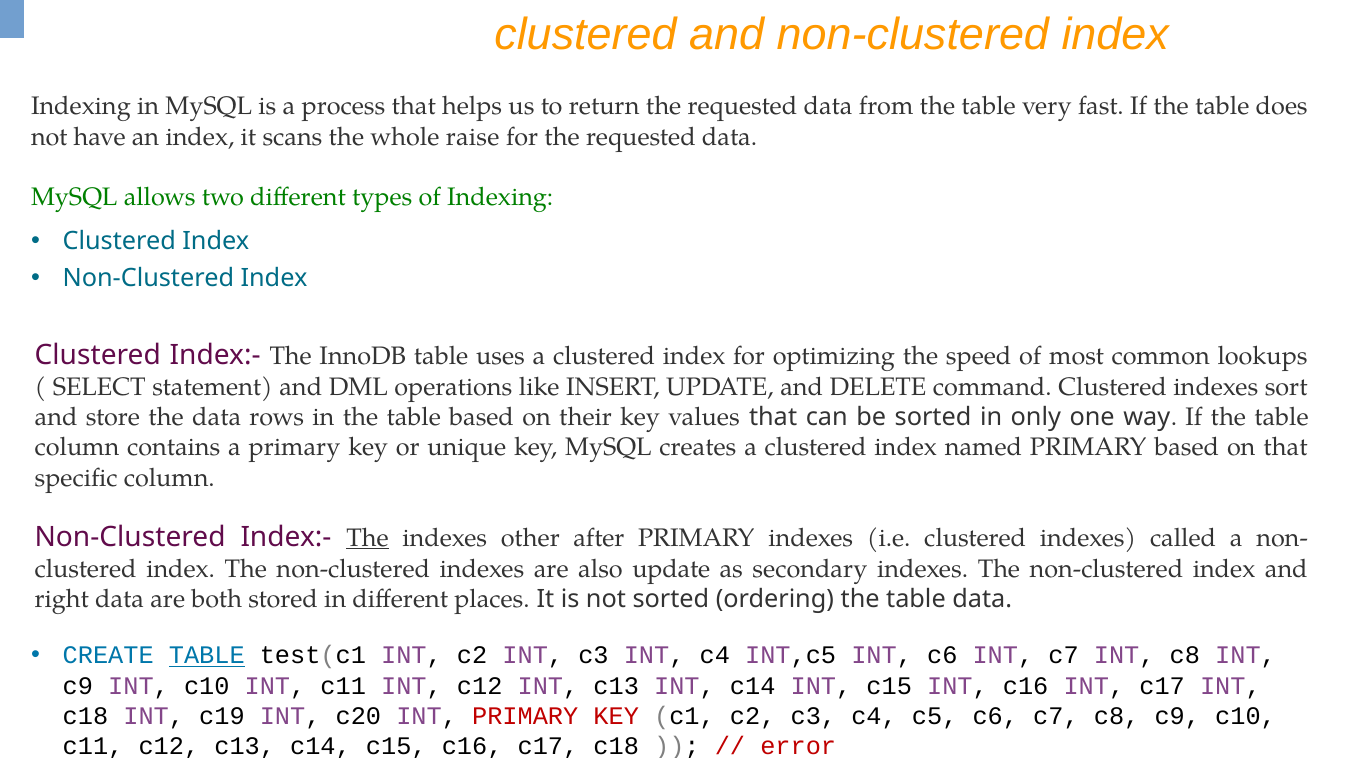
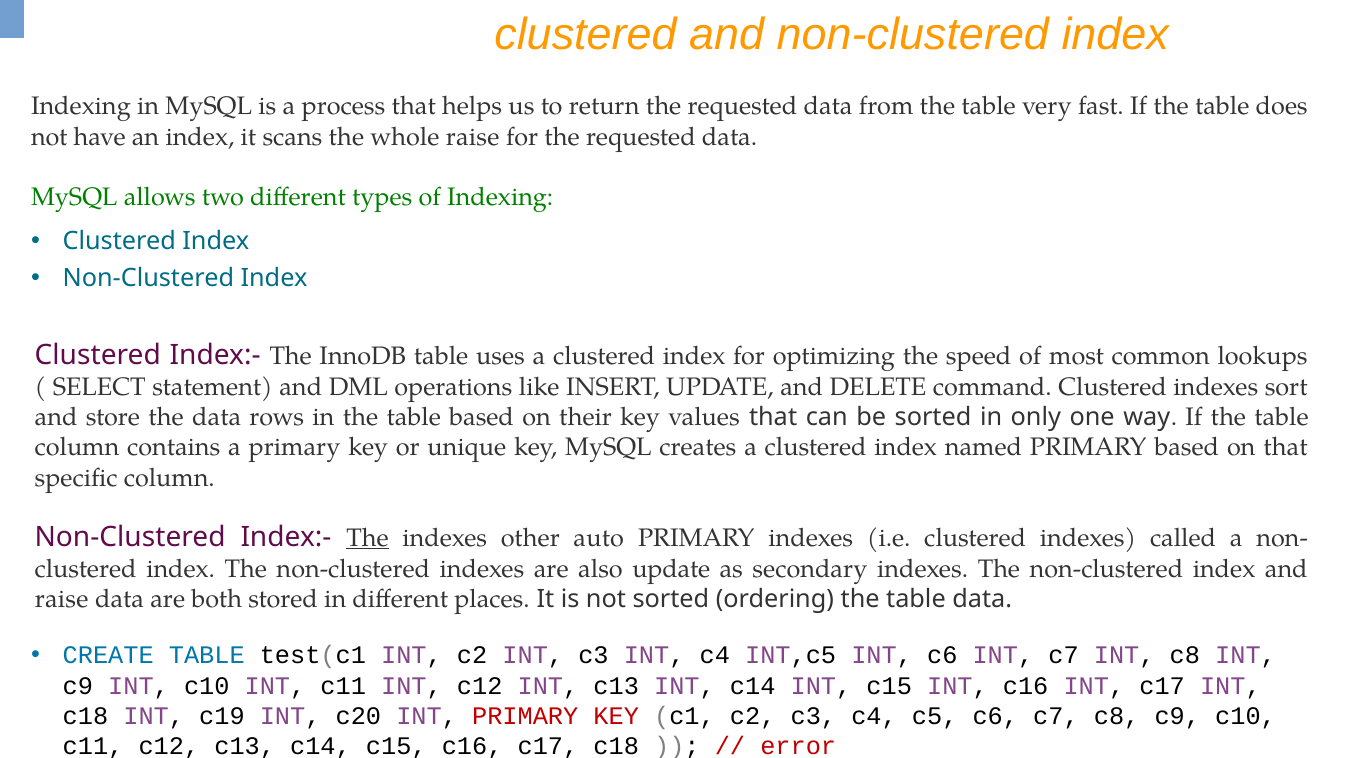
after: after -> auto
right at (62, 599): right -> raise
TABLE at (207, 656) underline: present -> none
